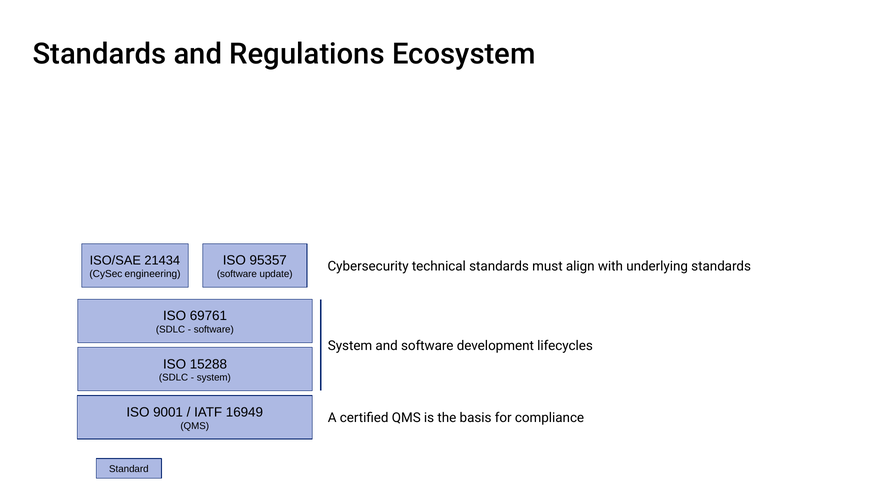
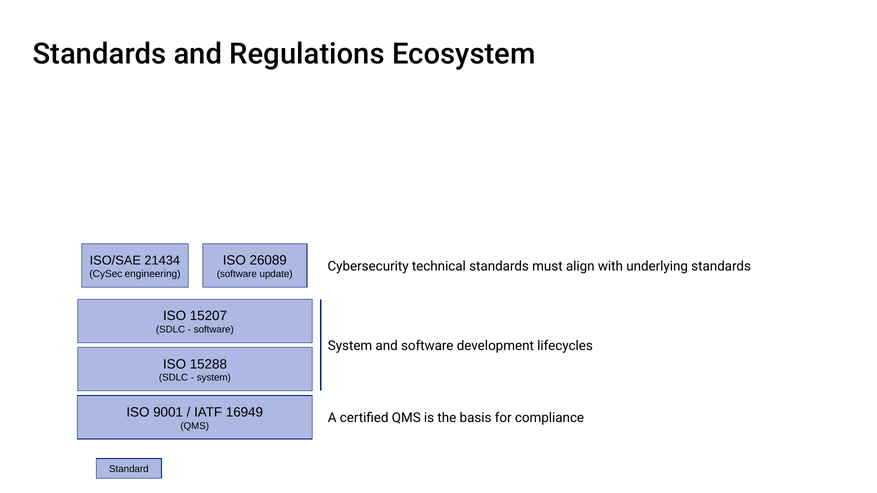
95357: 95357 -> 26089
69761: 69761 -> 15207
